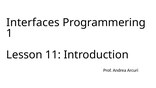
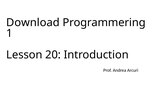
Interfaces: Interfaces -> Download
11: 11 -> 20
